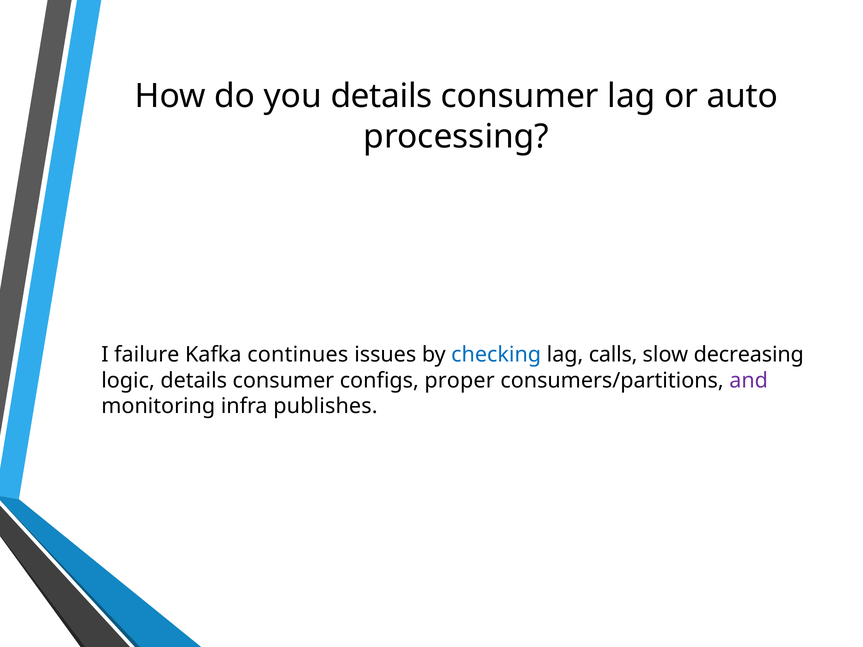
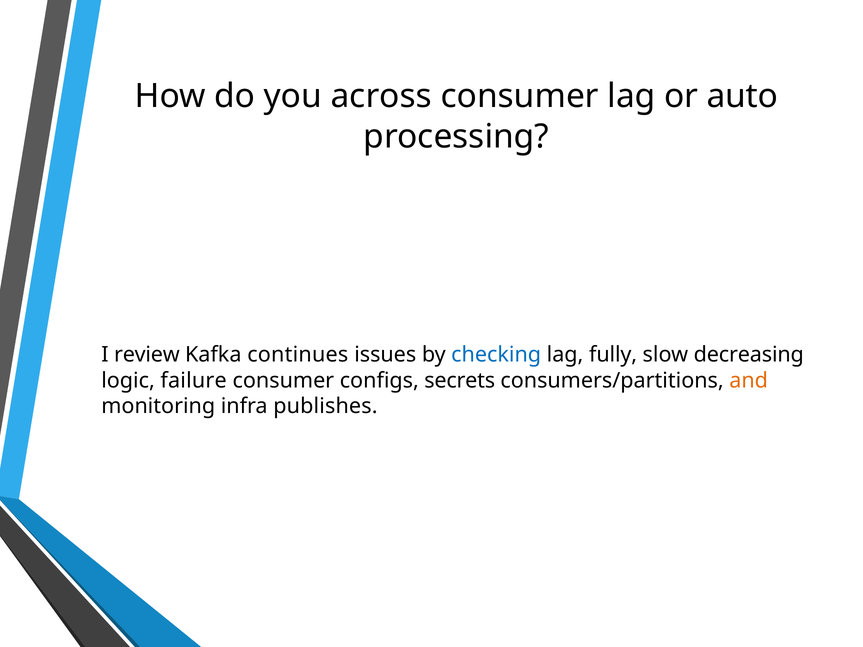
you details: details -> across
failure: failure -> review
calls: calls -> fully
logic details: details -> failure
proper: proper -> secrets
and colour: purple -> orange
